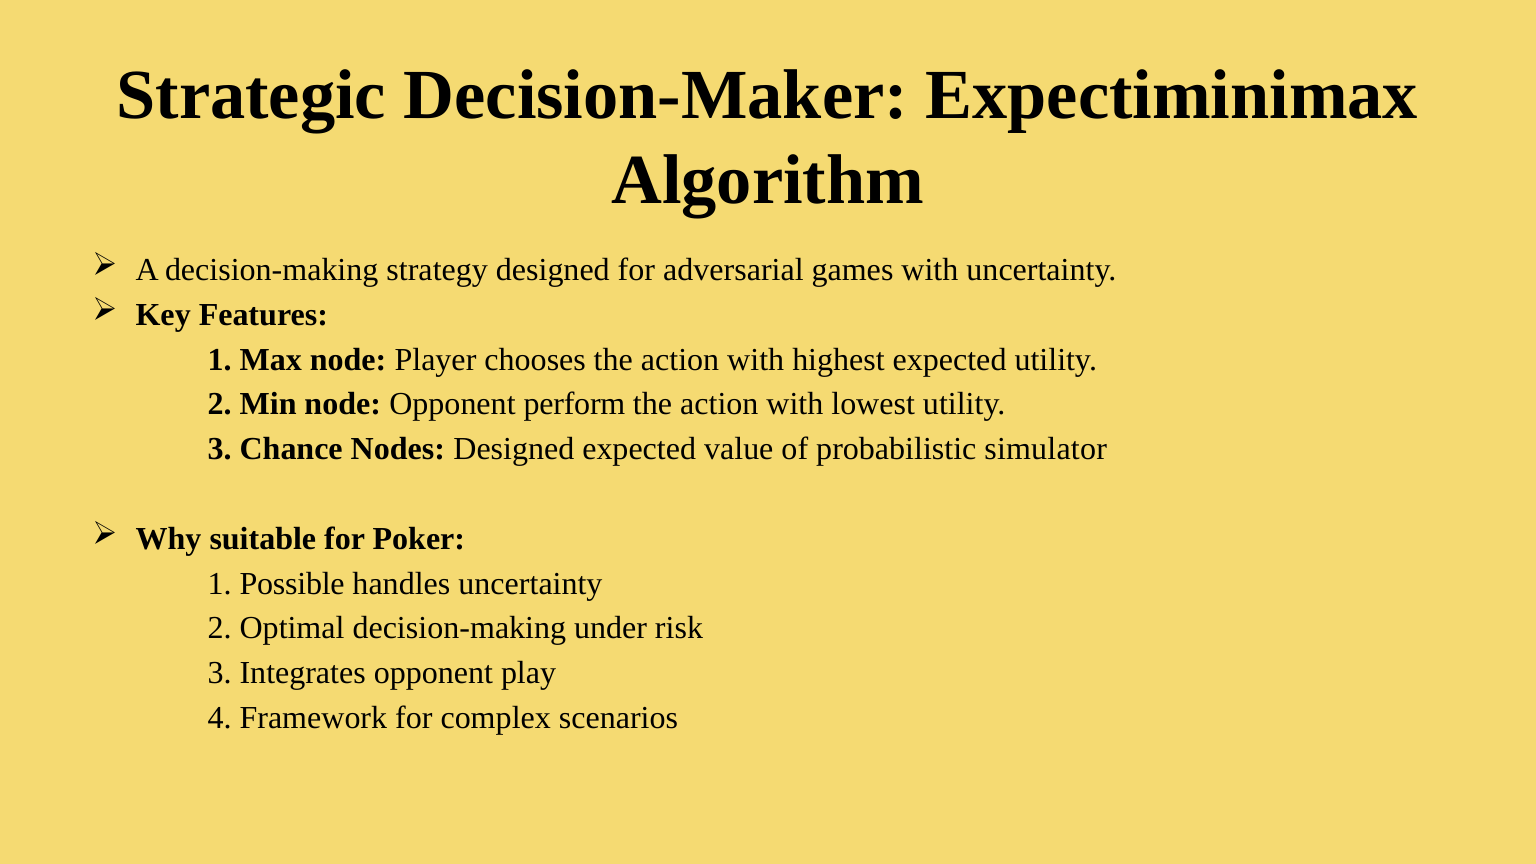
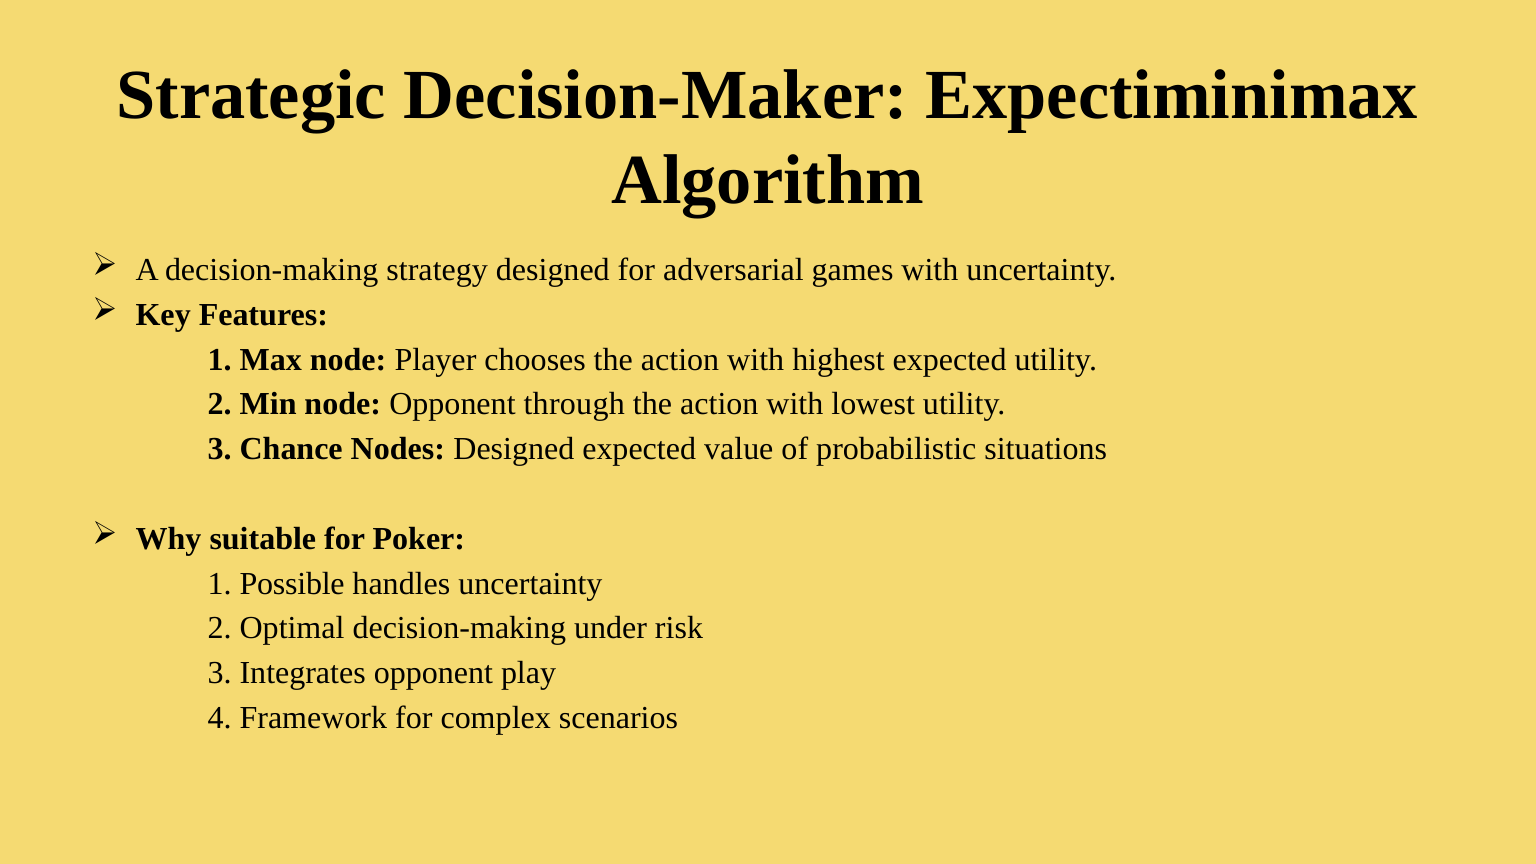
perform: perform -> through
simulator: simulator -> situations
